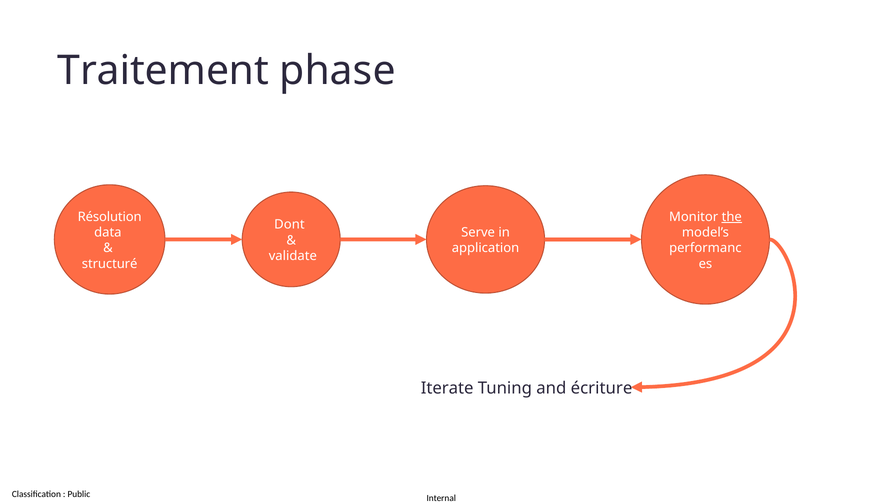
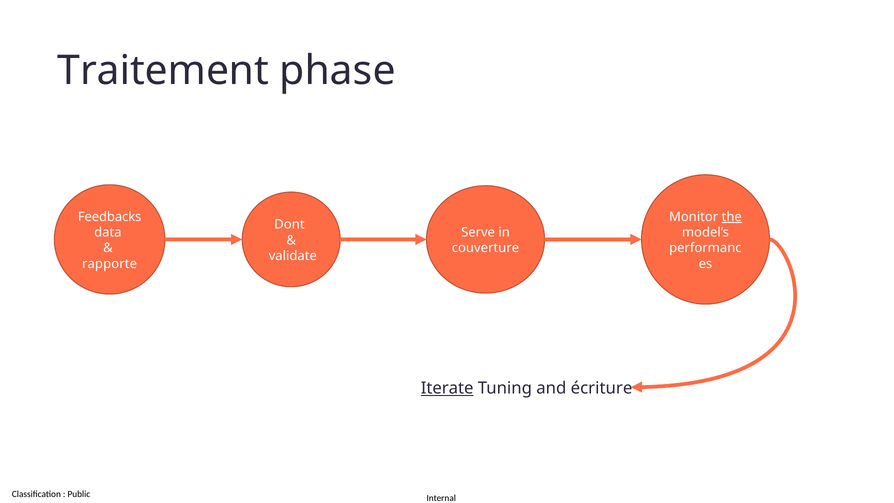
Résolution: Résolution -> Feedbacks
application: application -> couverture
structuré: structuré -> rapporte
Iterate underline: none -> present
